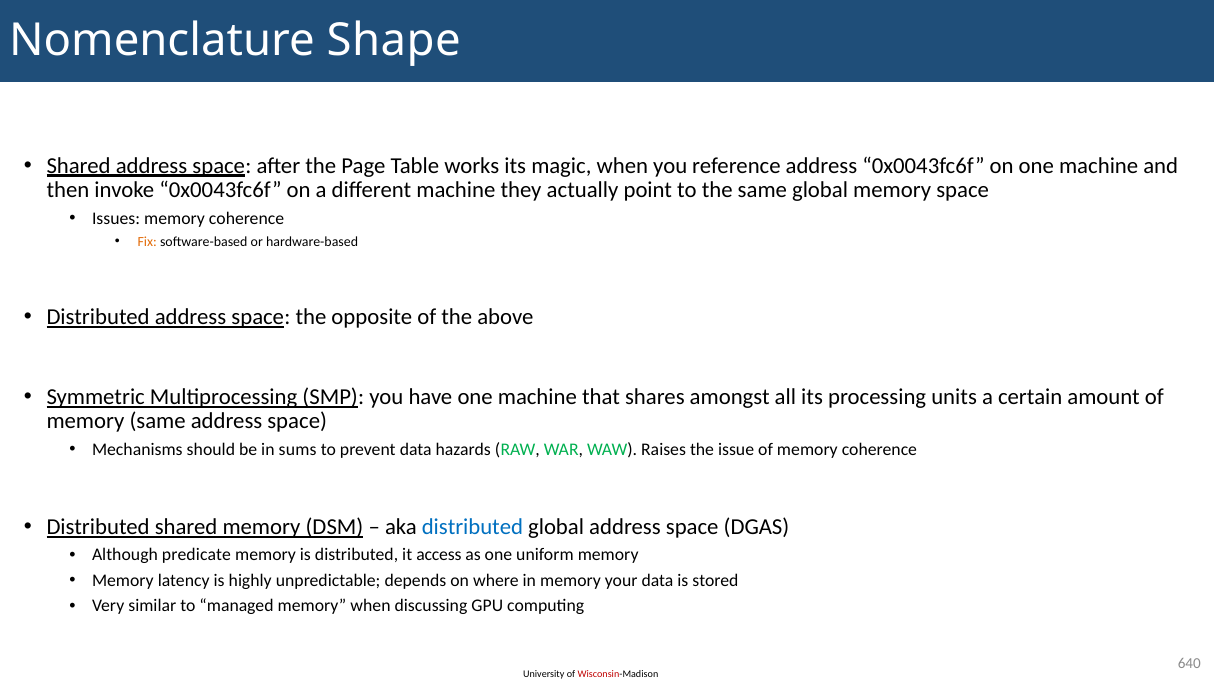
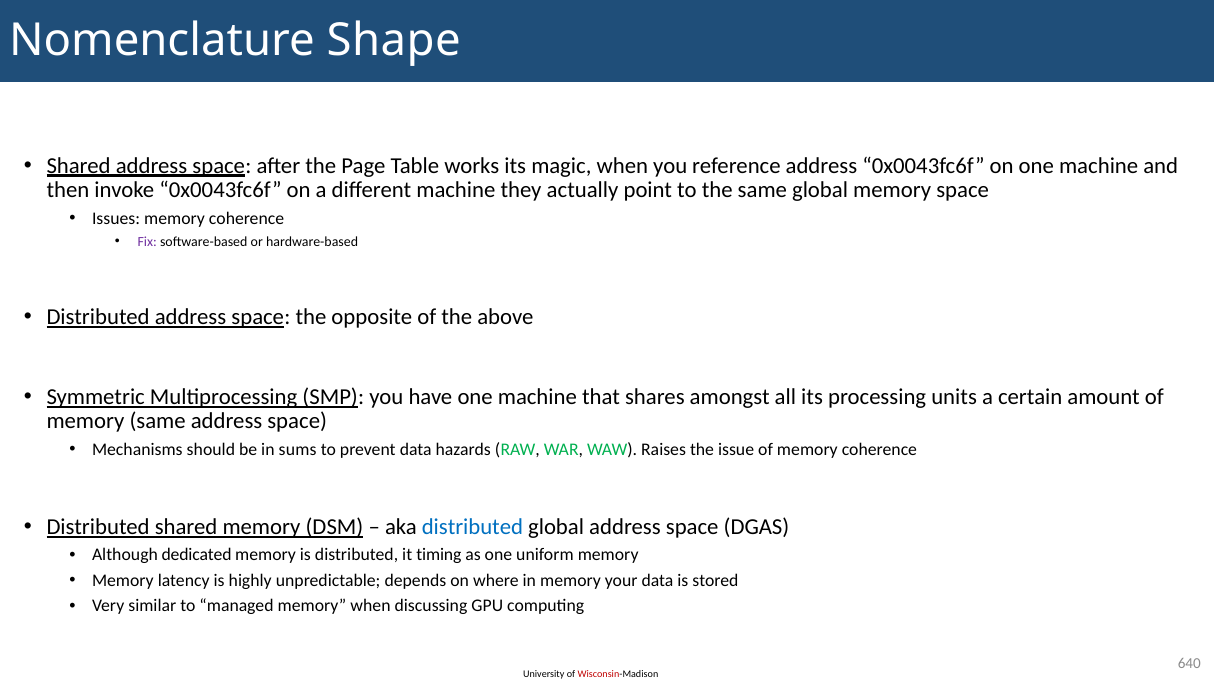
Fix colour: orange -> purple
predicate: predicate -> dedicated
access: access -> timing
